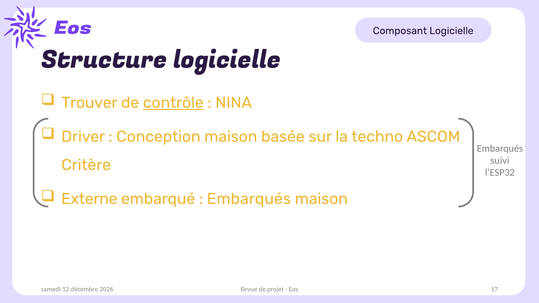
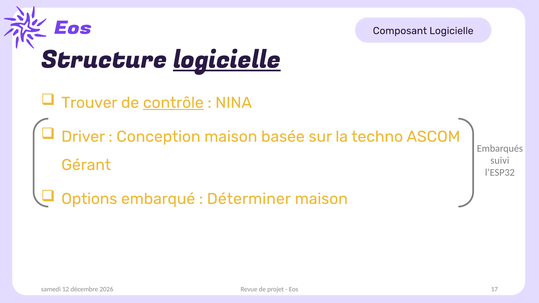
logicielle at (227, 60) underline: none -> present
Critère: Critère -> Gérant
Externe: Externe -> Options
Embarqués at (249, 199): Embarqués -> Déterminer
